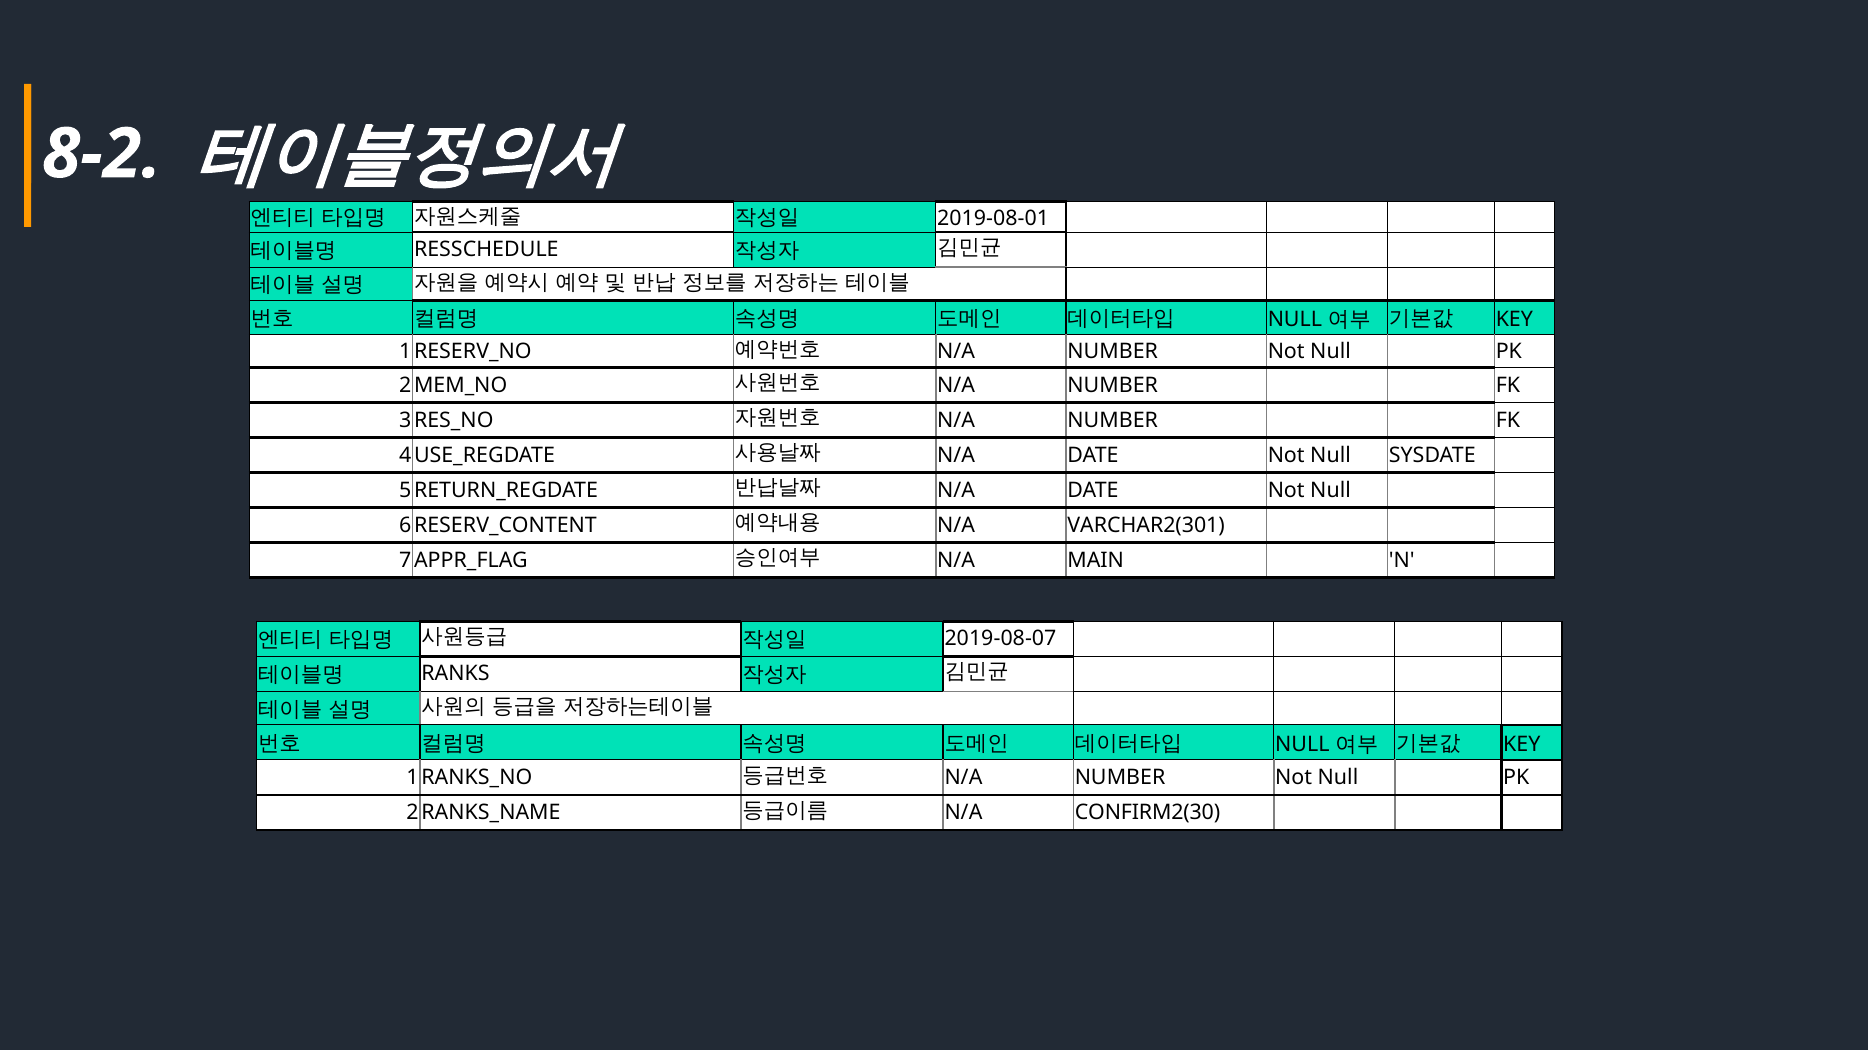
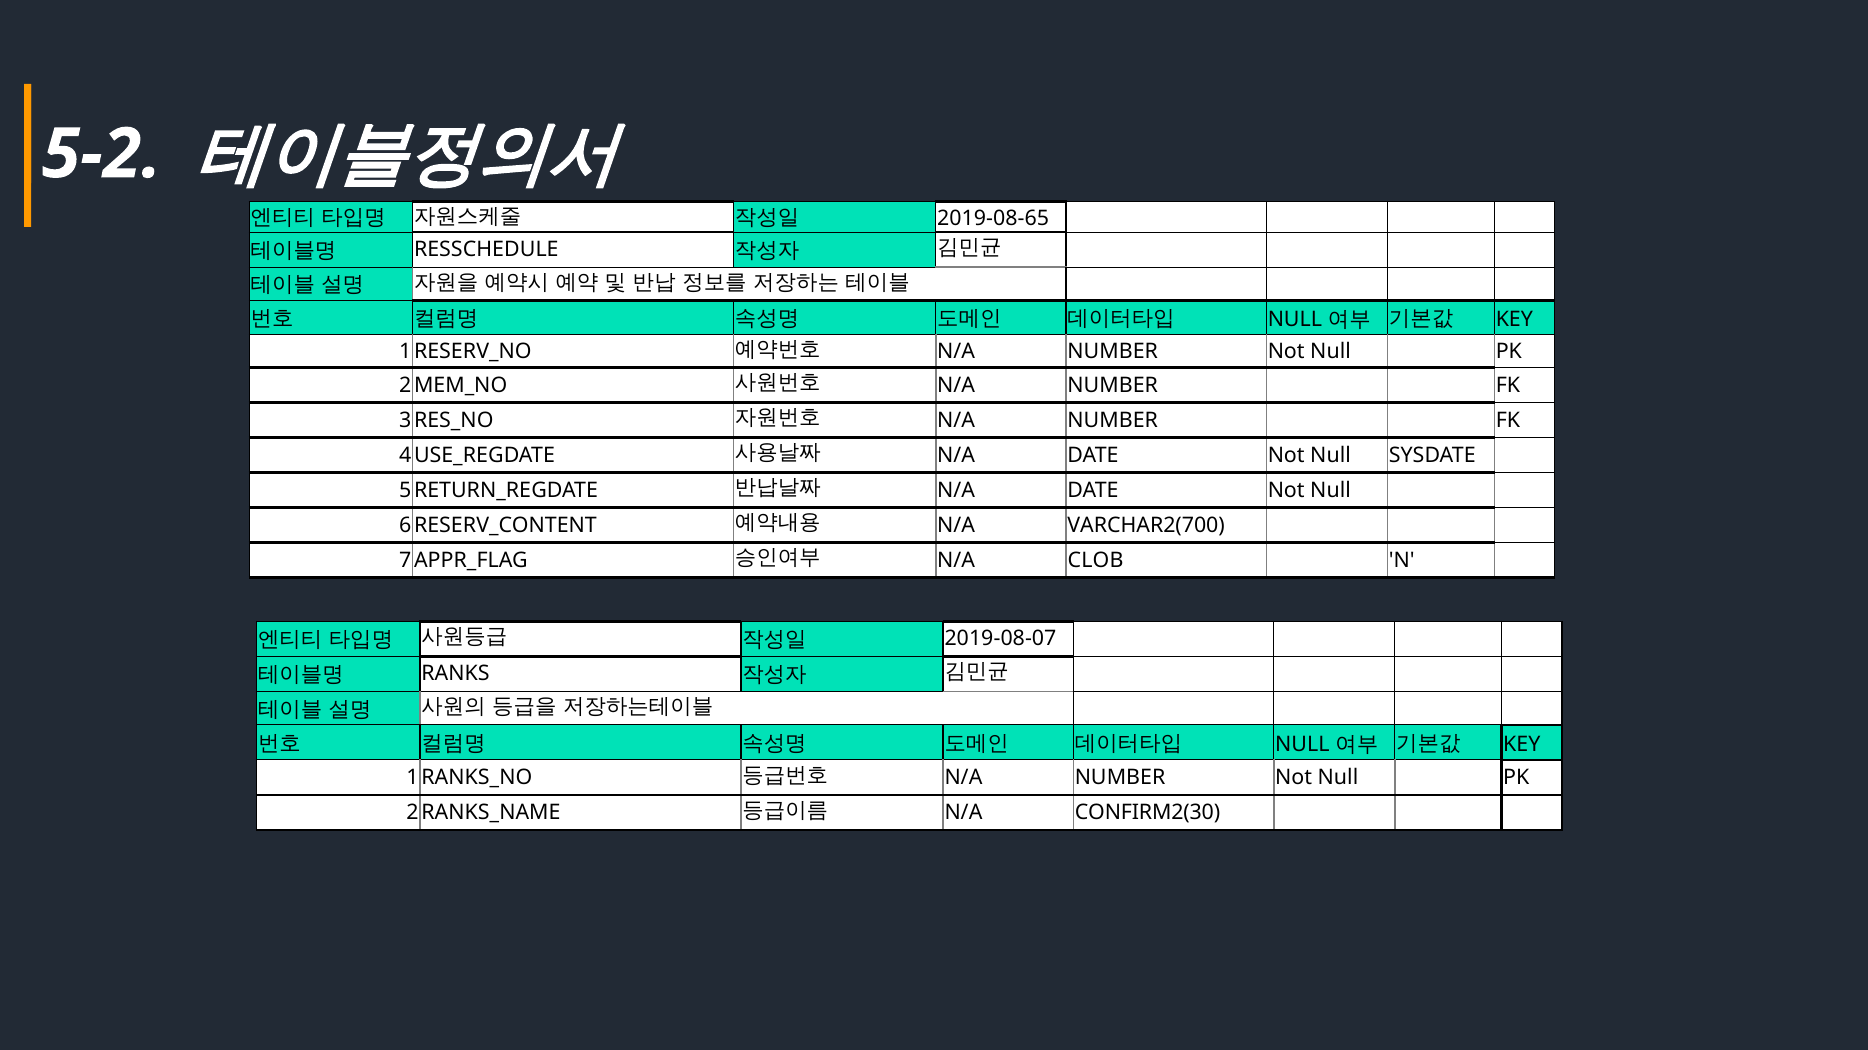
8-2: 8-2 -> 5-2
2019-08-01: 2019-08-01 -> 2019-08-65
VARCHAR2(301: VARCHAR2(301 -> VARCHAR2(700
MAIN: MAIN -> CLOB
